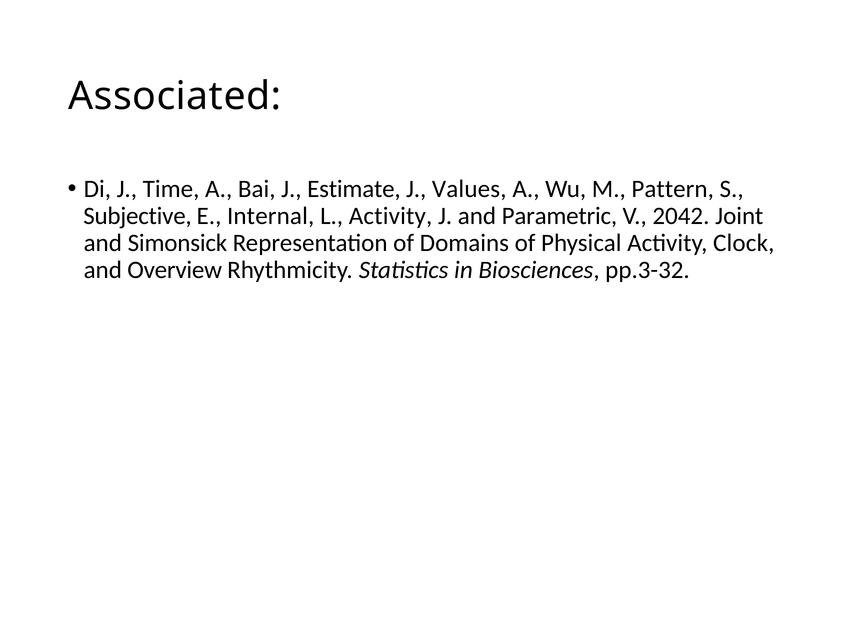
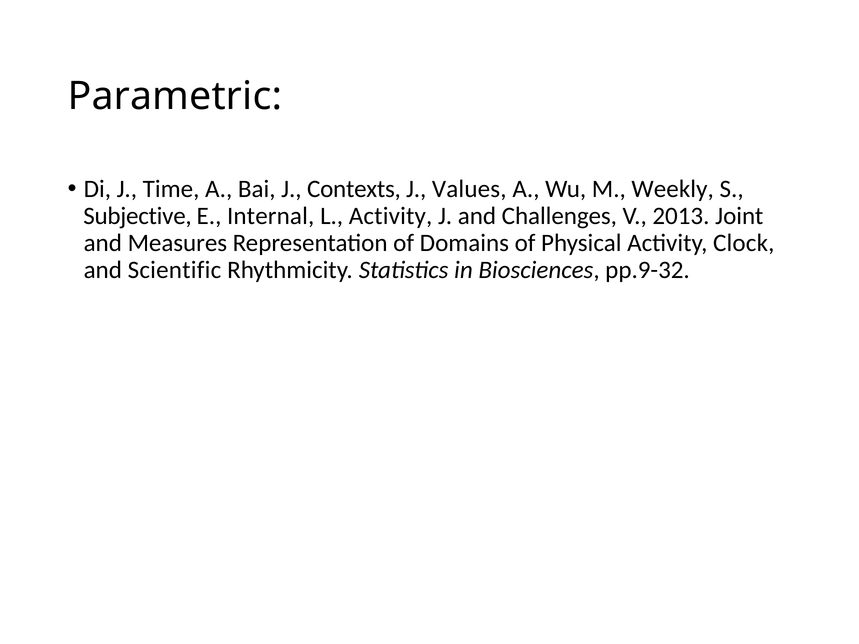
Associated: Associated -> Parametric
Estimate: Estimate -> Contexts
Pattern: Pattern -> Weekly
Parametric: Parametric -> Challenges
2042: 2042 -> 2013
Simonsick: Simonsick -> Measures
Overview: Overview -> Scientific
pp.3-32: pp.3-32 -> pp.9-32
